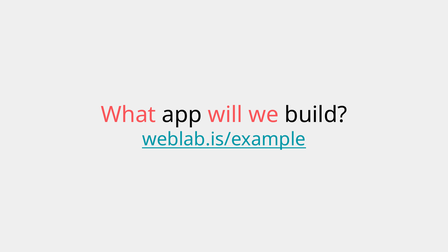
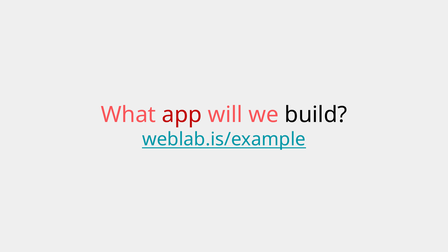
app colour: black -> red
